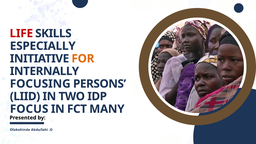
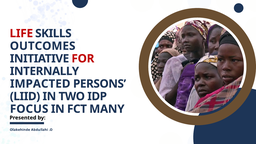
ESPECIALLY: ESPECIALLY -> OUTCOMES
FOR colour: orange -> red
FOCUSING: FOCUSING -> IMPACTED
